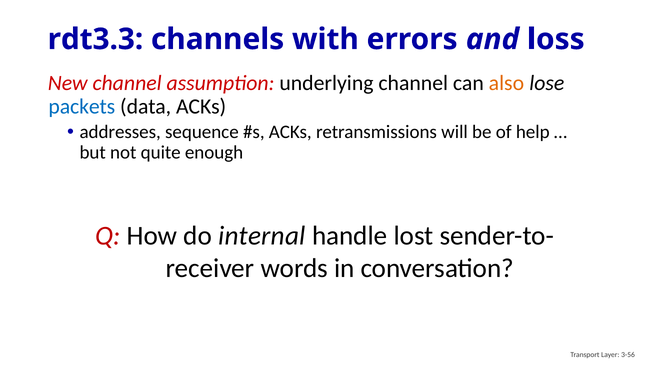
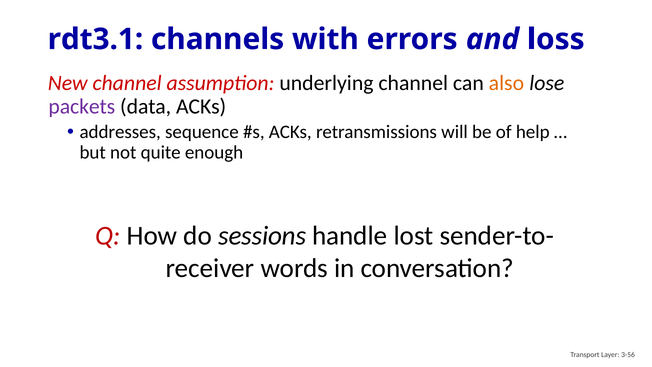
rdt3.3: rdt3.3 -> rdt3.1
packets colour: blue -> purple
internal: internal -> sessions
